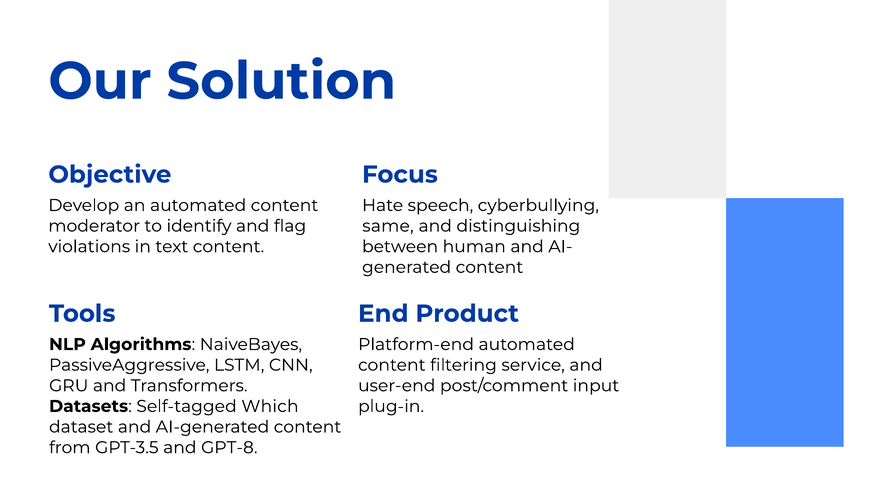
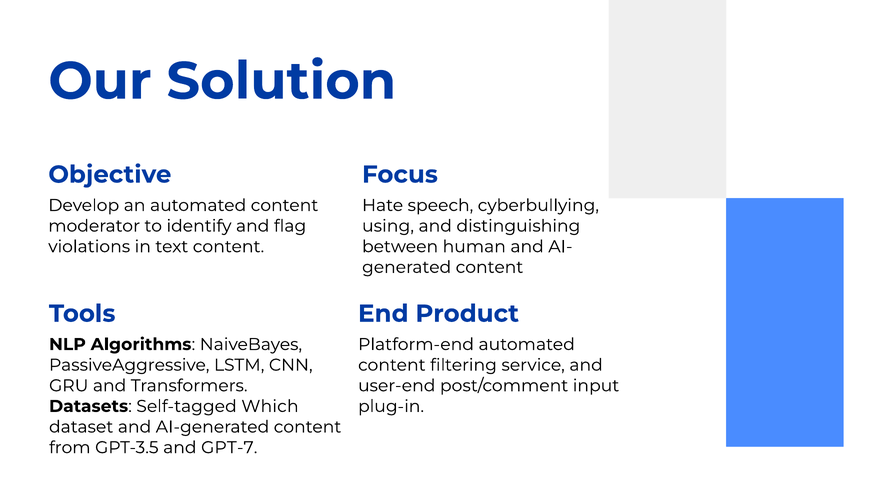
same: same -> using
GPT-8: GPT-8 -> GPT-7
